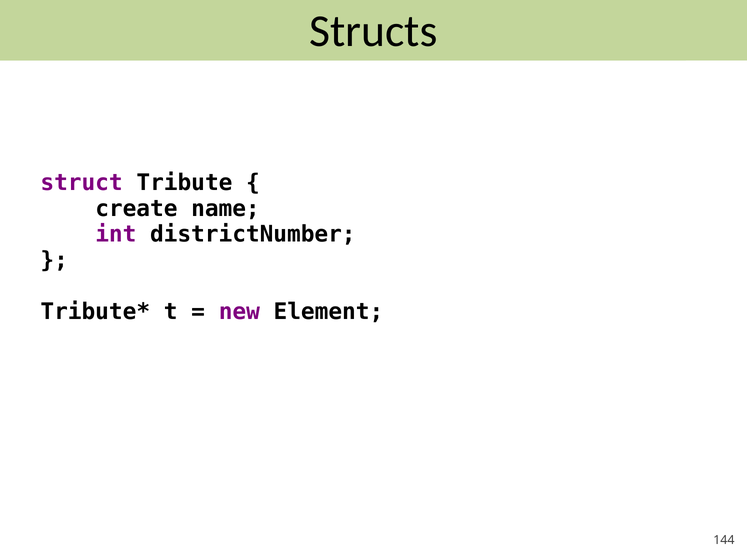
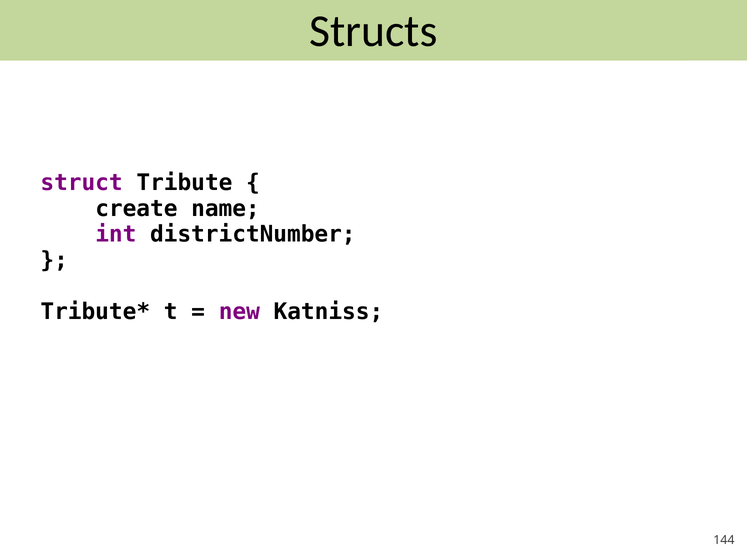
new Element: Element -> Katniss
